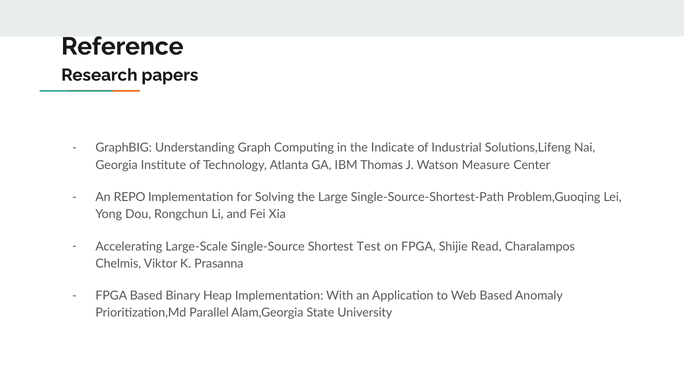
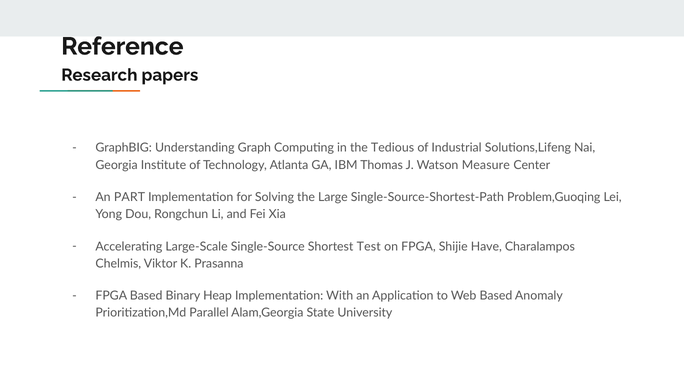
Indicate: Indicate -> Tedious
REPO: REPO -> PART
Read: Read -> Have
